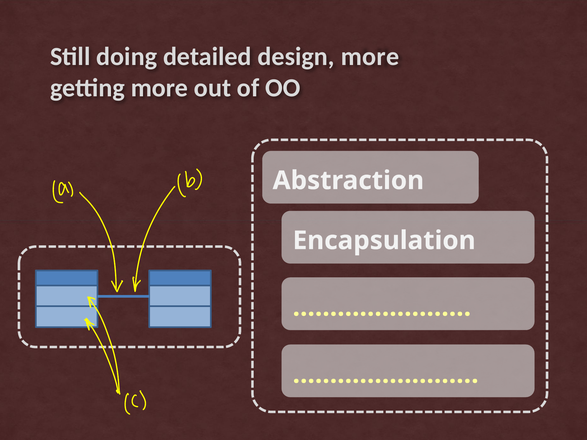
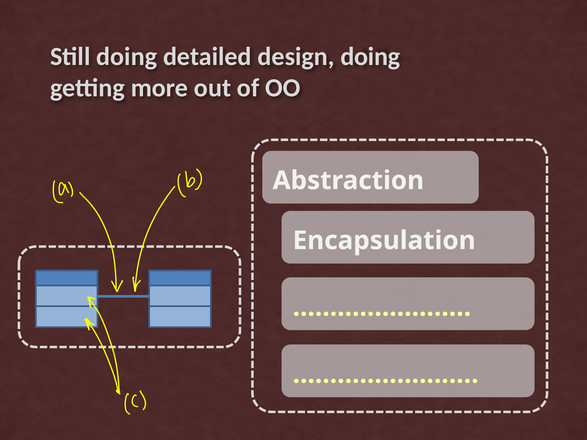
design more: more -> doing
